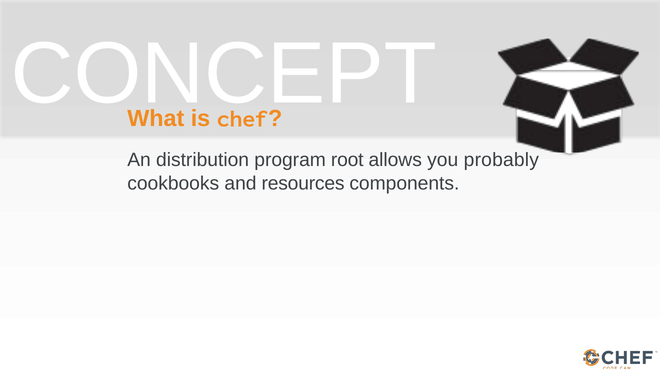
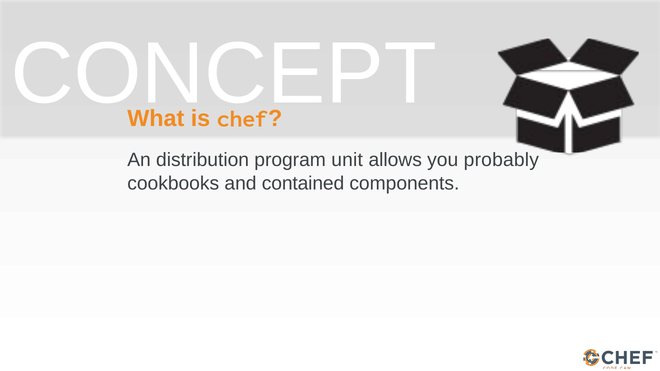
root: root -> unit
resources: resources -> contained
